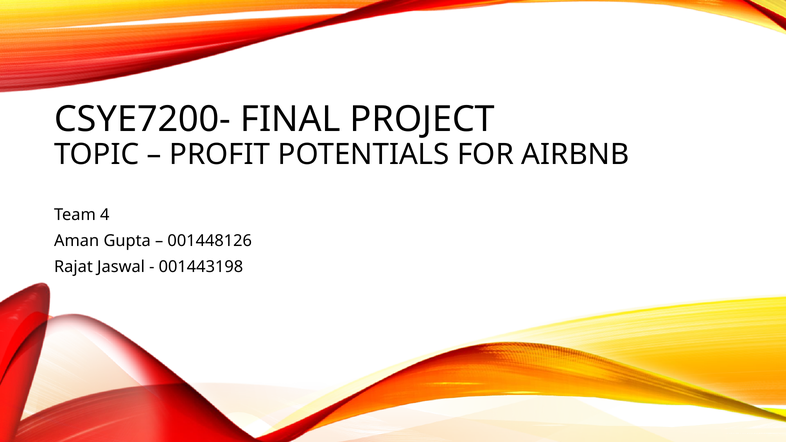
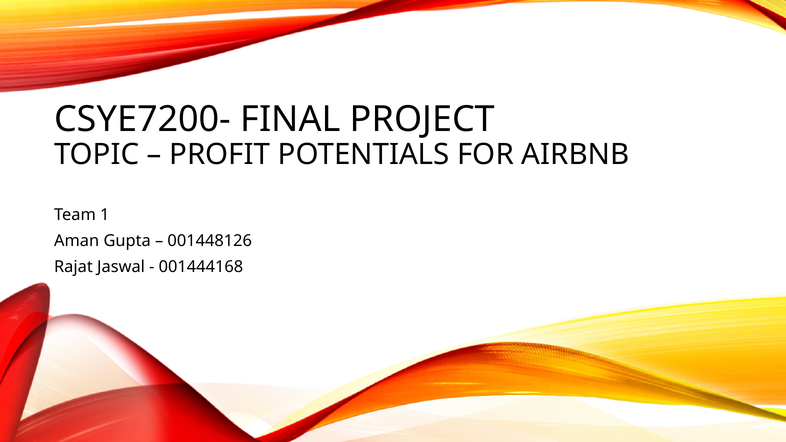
4: 4 -> 1
001443198: 001443198 -> 001444168
